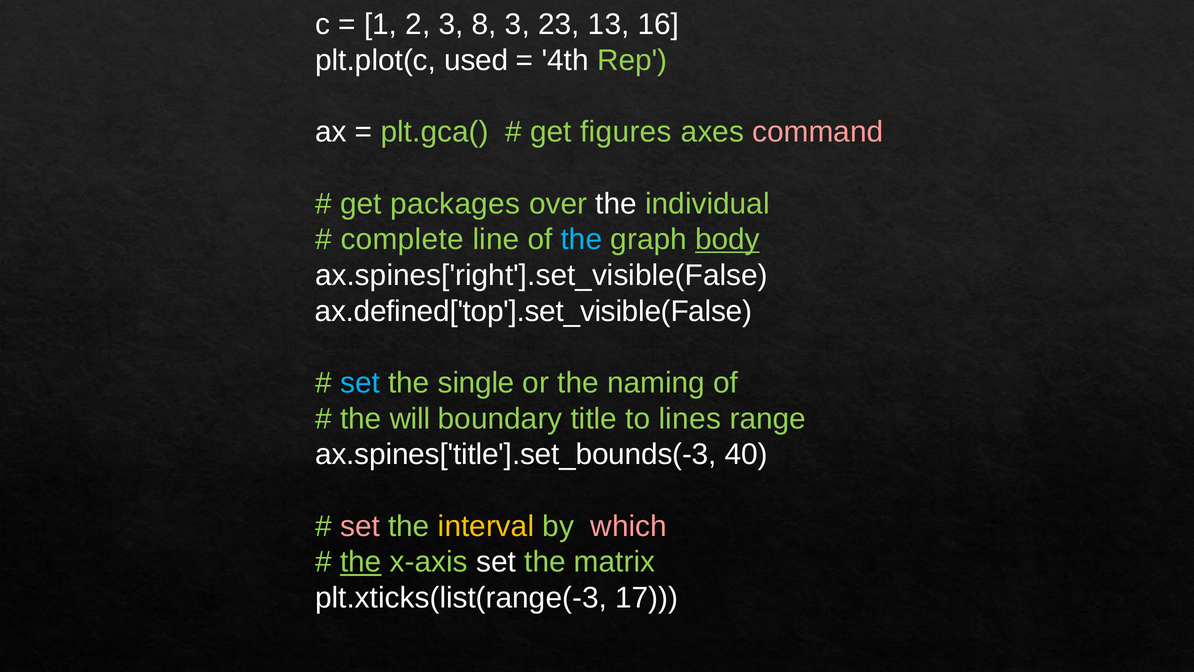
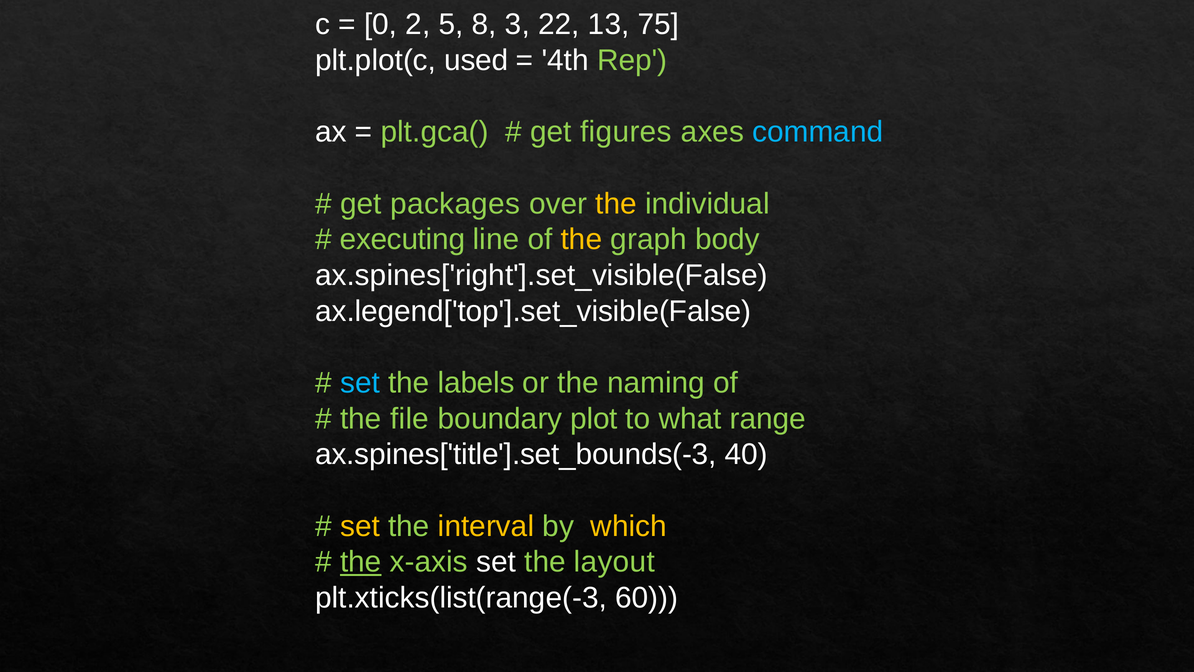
1: 1 -> 0
2 3: 3 -> 5
23: 23 -> 22
16: 16 -> 75
command colour: pink -> light blue
the at (616, 204) colour: white -> yellow
complete: complete -> executing
the at (581, 239) colour: light blue -> yellow
body underline: present -> none
ax.defined['top'].set_visible(False: ax.defined['top'].set_visible(False -> ax.legend['top'].set_visible(False
single: single -> labels
will: will -> file
title: title -> plot
lines: lines -> what
set at (360, 526) colour: pink -> yellow
which colour: pink -> yellow
matrix: matrix -> layout
17: 17 -> 60
